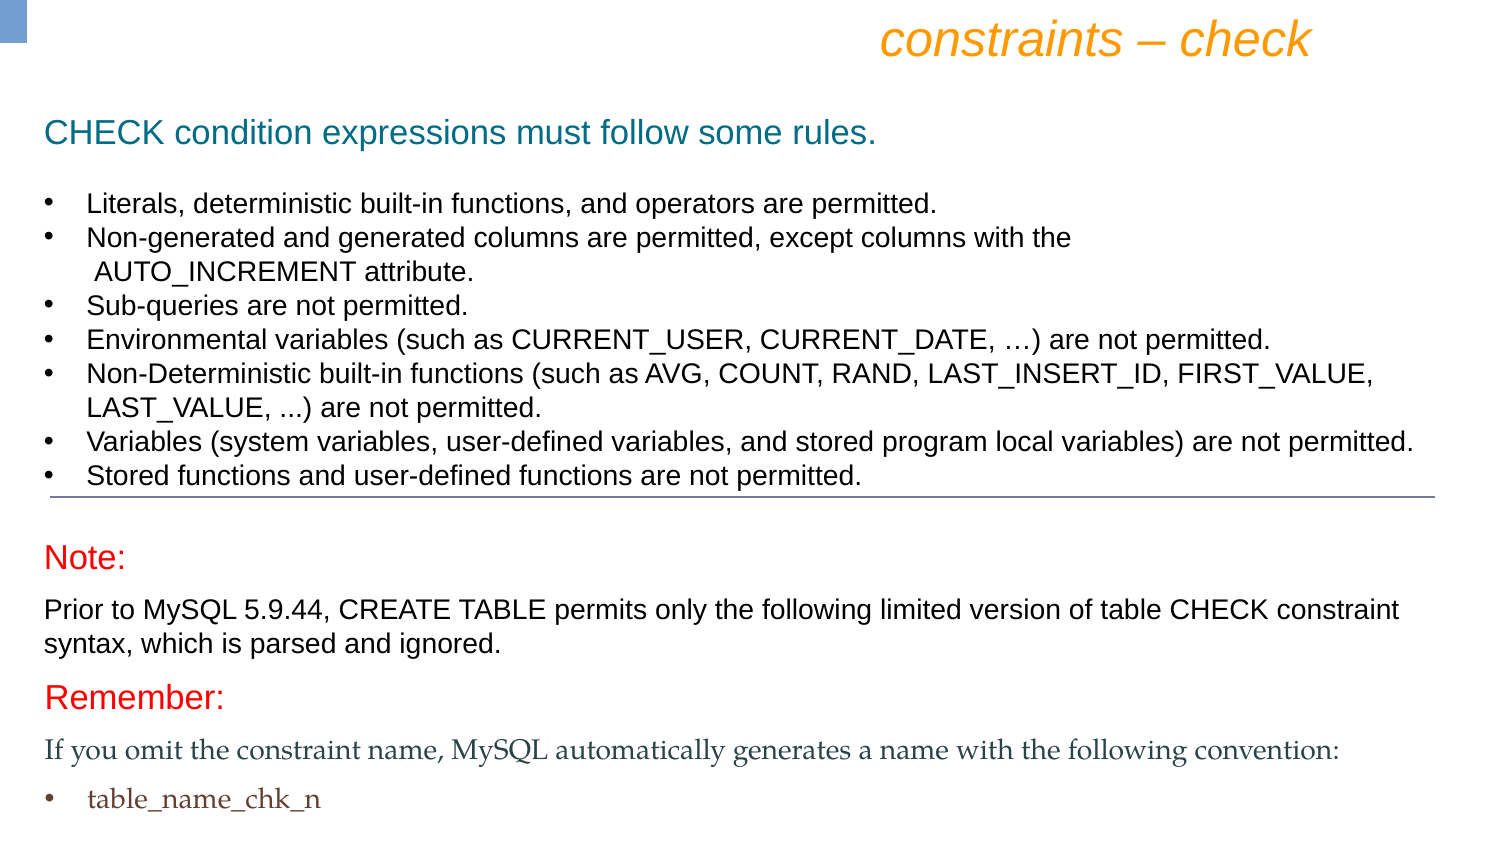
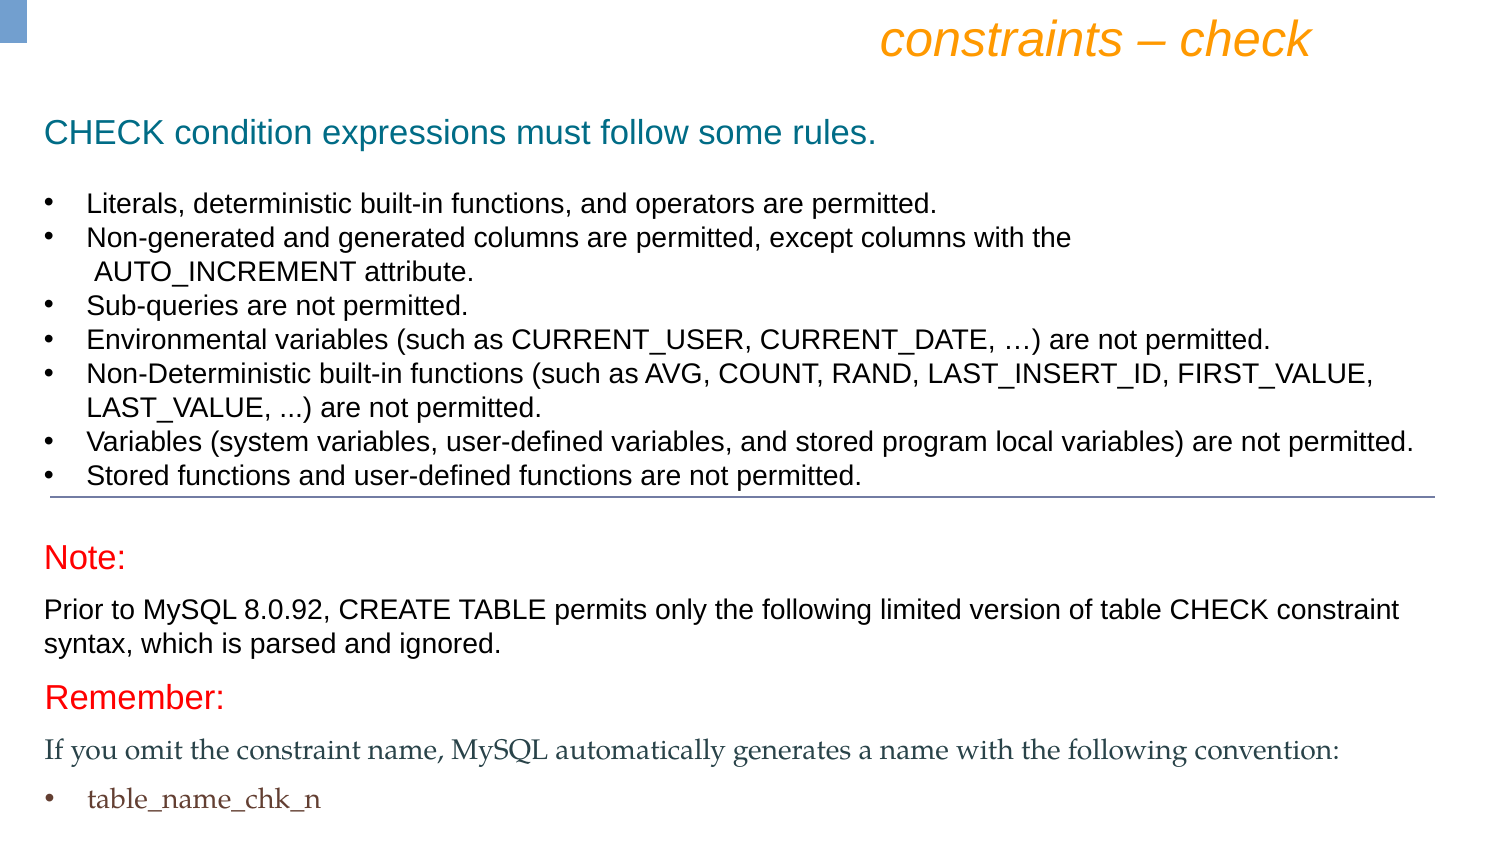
5.9.44: 5.9.44 -> 8.0.92
